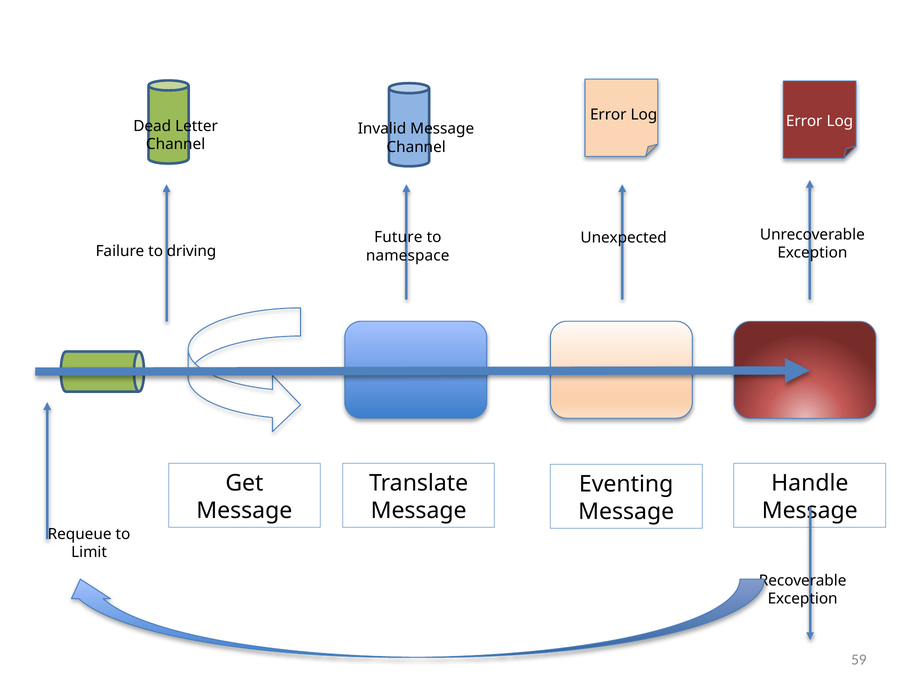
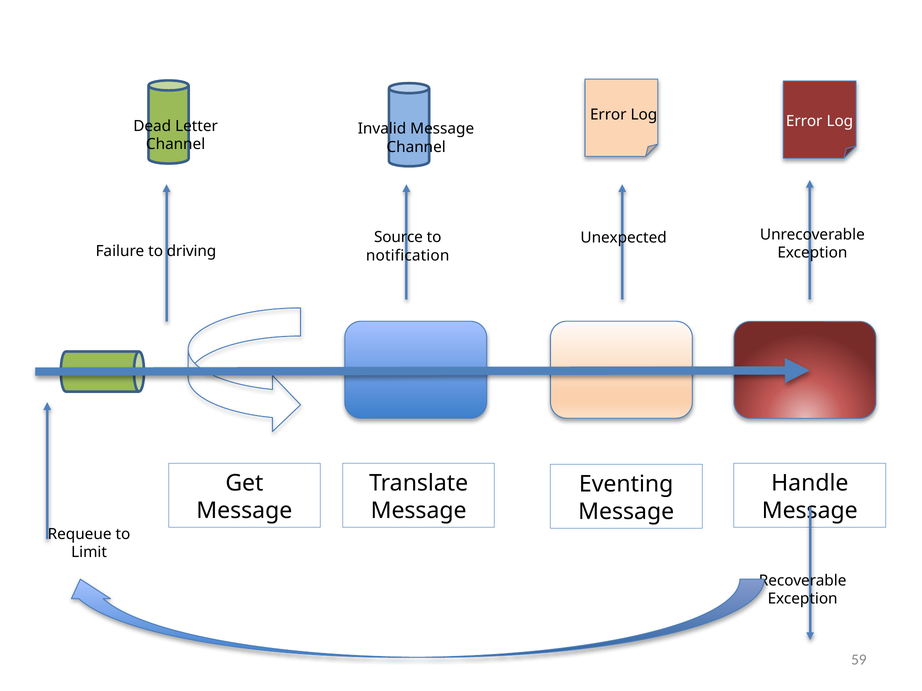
Future: Future -> Source
namespace: namespace -> notification
